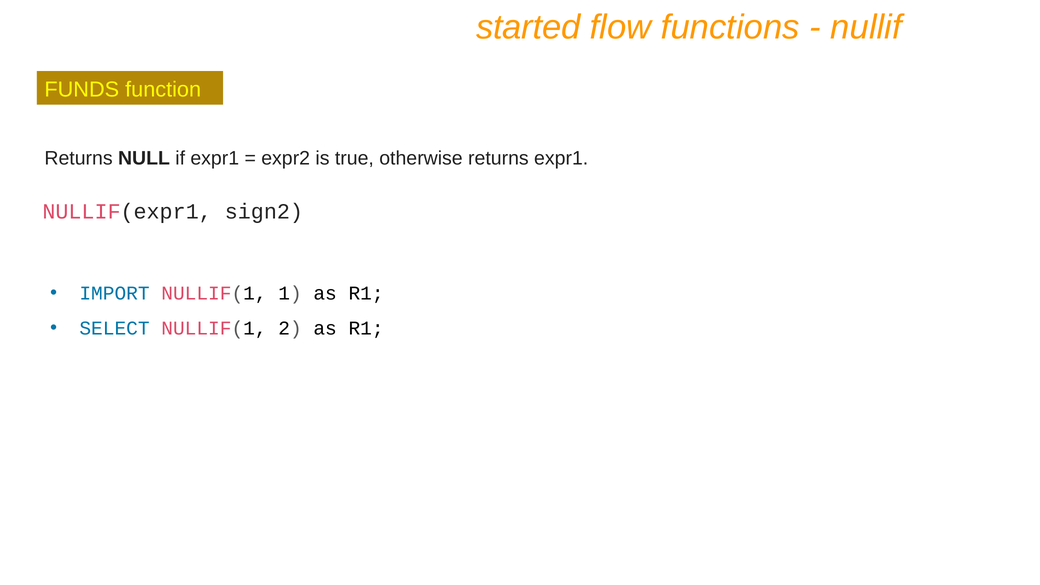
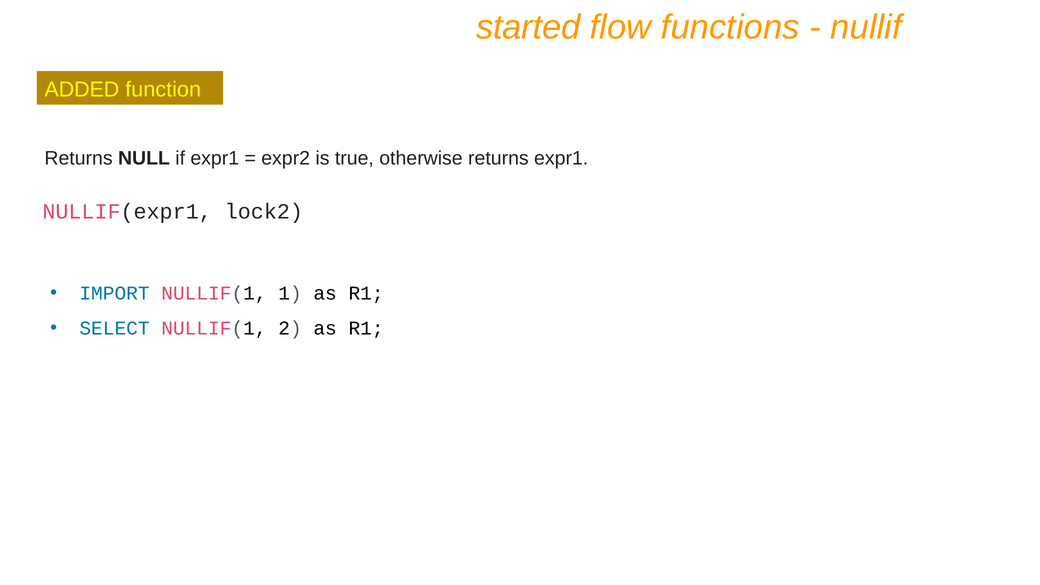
FUNDS: FUNDS -> ADDED
sign2: sign2 -> lock2
